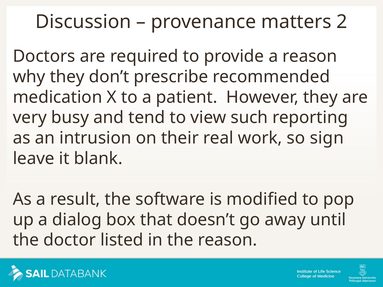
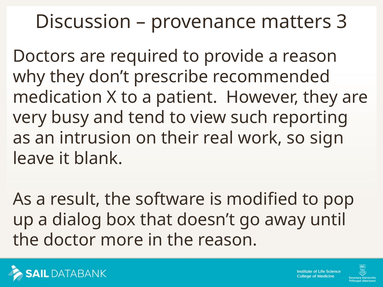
2: 2 -> 3
listed: listed -> more
